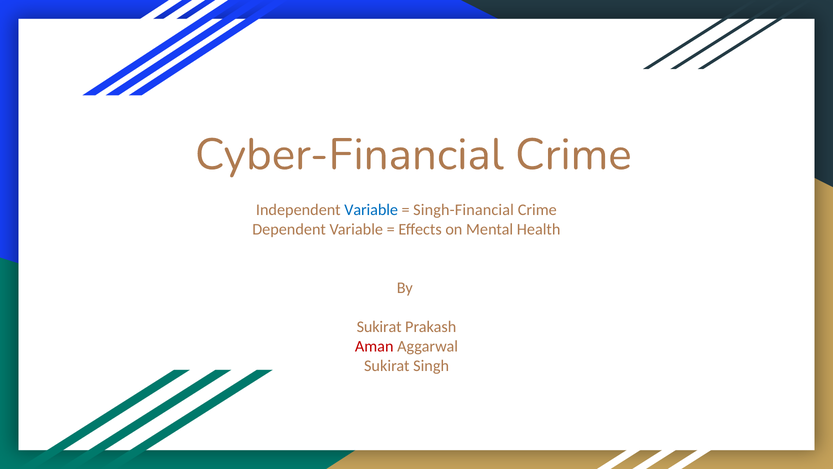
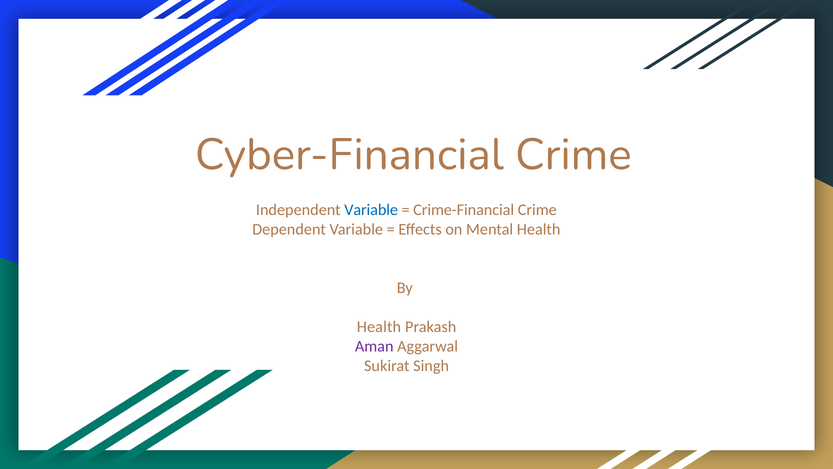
Singh-Financial: Singh-Financial -> Crime-Financial
Sukirat at (379, 327): Sukirat -> Health
Aman colour: red -> purple
